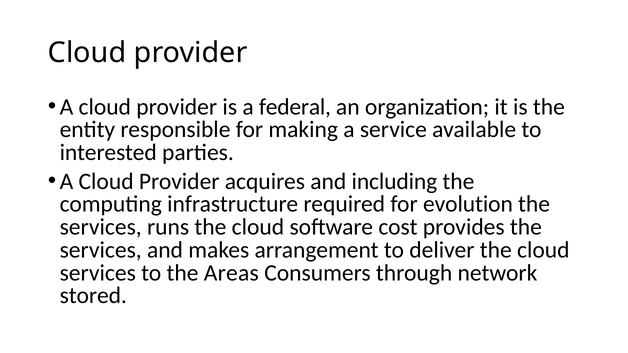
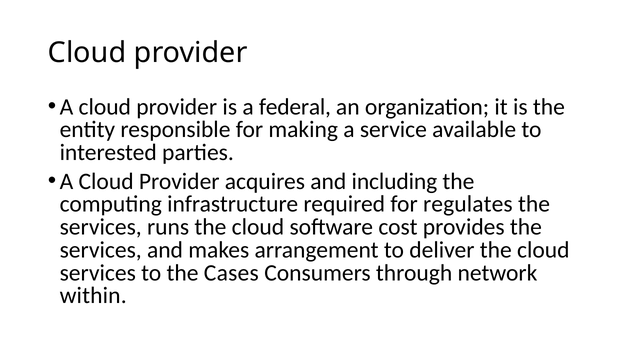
evolution: evolution -> regulates
Areas: Areas -> Cases
stored: stored -> within
